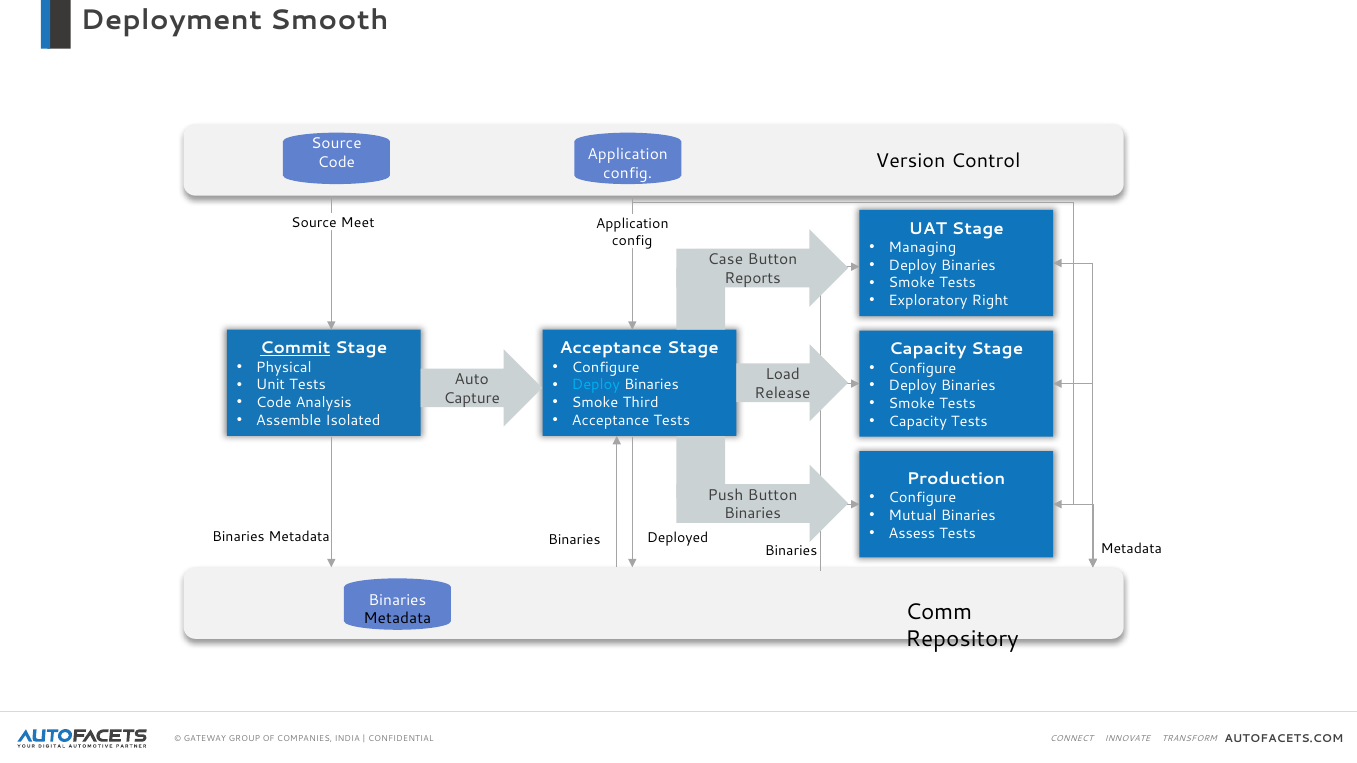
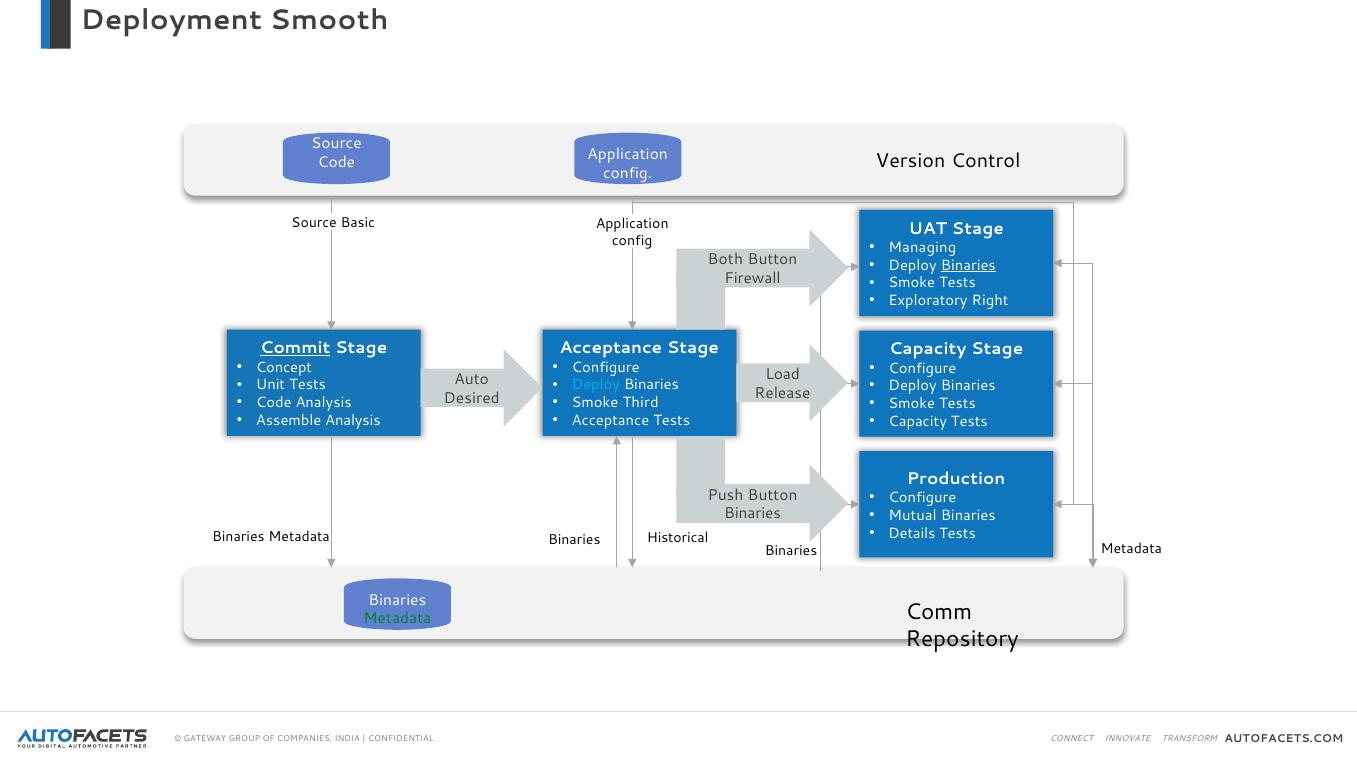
Meet: Meet -> Basic
Case: Case -> Both
Binaries at (968, 265) underline: none -> present
Reports: Reports -> Firewall
Physical: Physical -> Concept
Capture: Capture -> Desired
Assemble Isolated: Isolated -> Analysis
Assess: Assess -> Details
Deployed: Deployed -> Historical
Metadata at (397, 619) colour: black -> green
